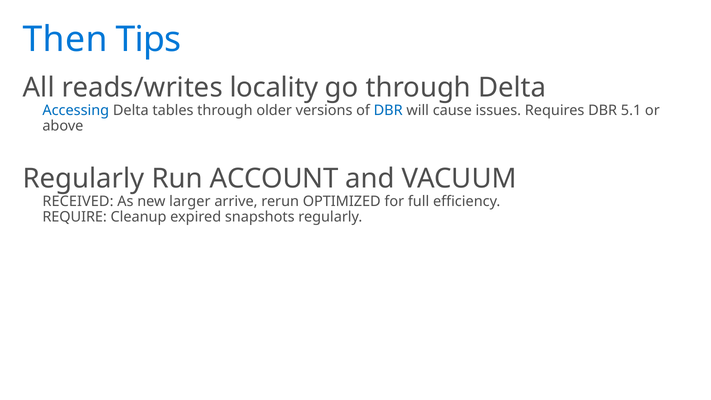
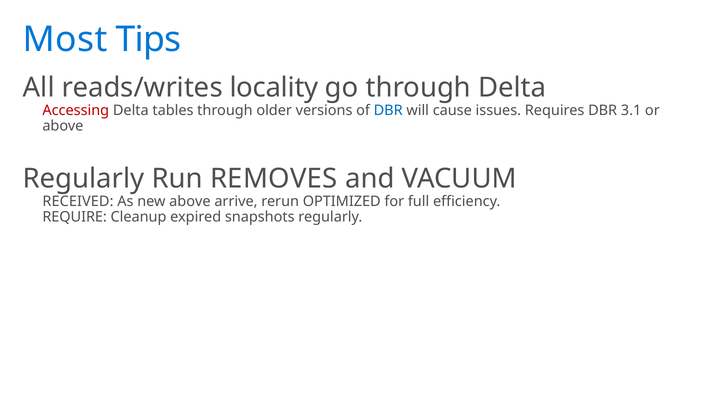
Then: Then -> Most
Accessing colour: blue -> red
5.1: 5.1 -> 3.1
ACCOUNT: ACCOUNT -> REMOVES
new larger: larger -> above
